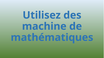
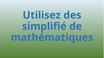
machine: machine -> simplifié
